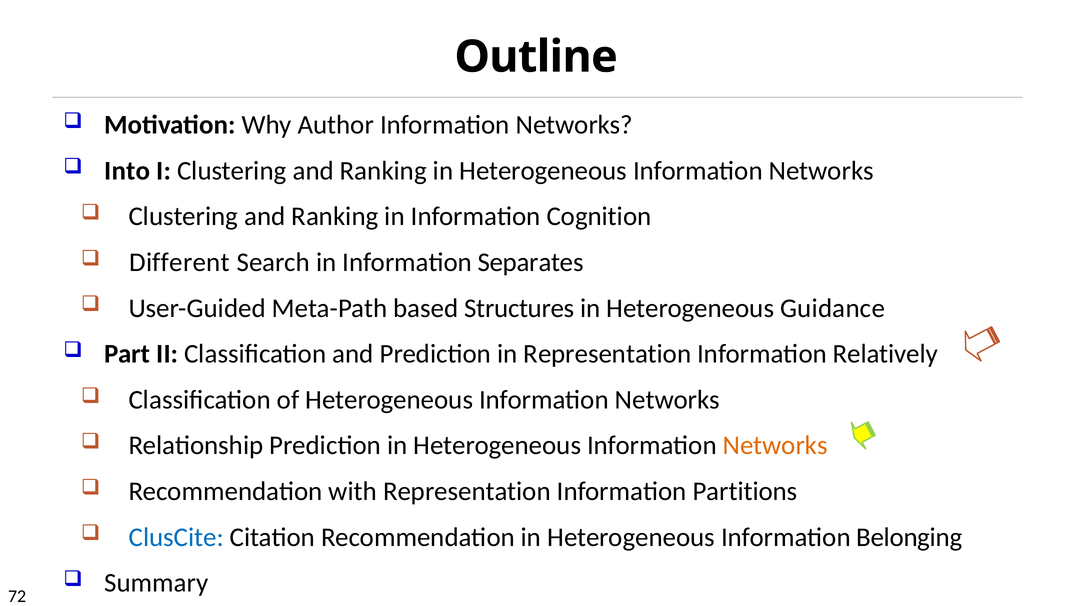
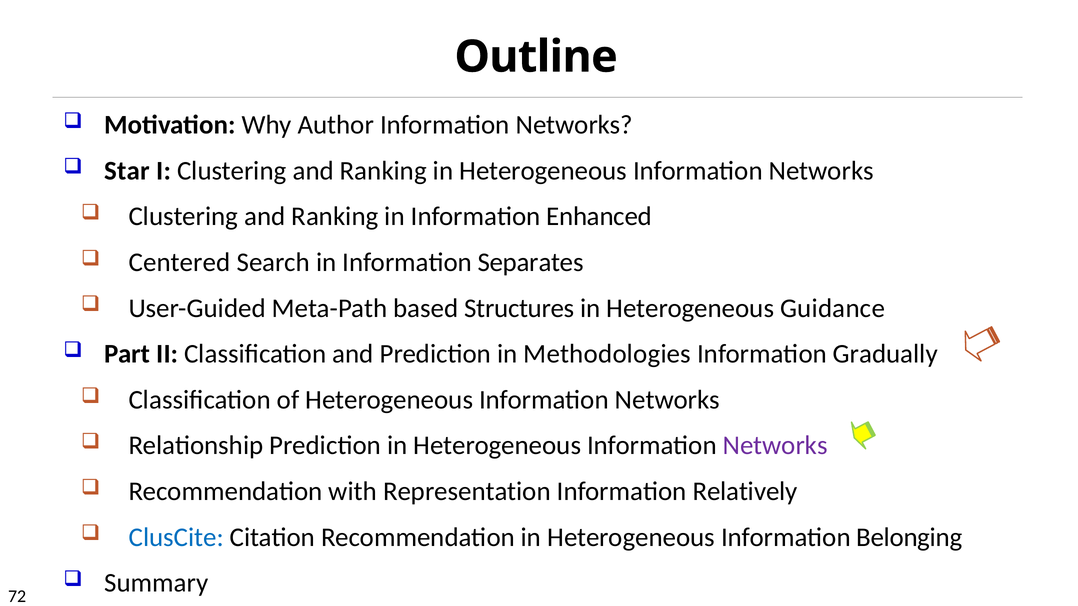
Into: Into -> Star
Cognition: Cognition -> Enhanced
Different: Different -> Centered
in Representation: Representation -> Methodologies
Relatively: Relatively -> Gradually
Networks at (775, 446) colour: orange -> purple
Partitions: Partitions -> Relatively
